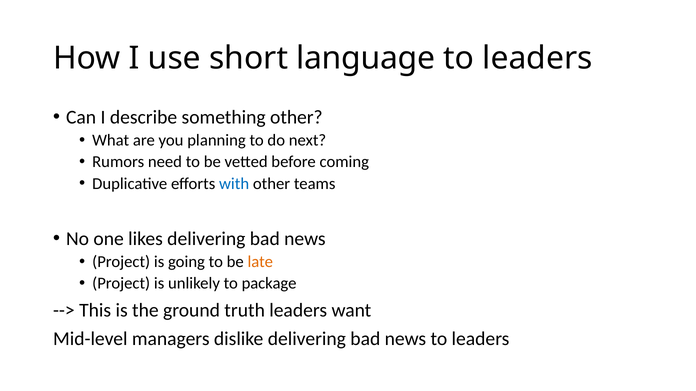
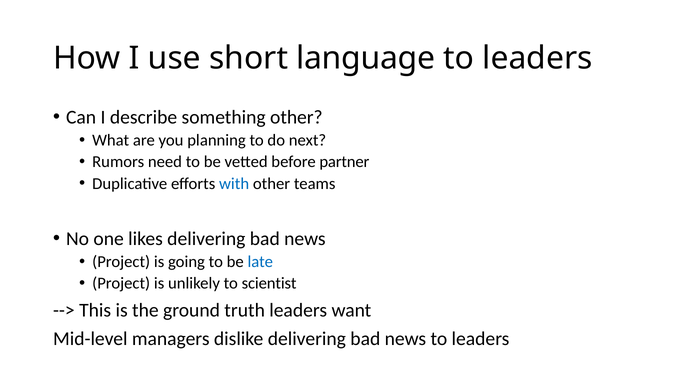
coming: coming -> partner
late colour: orange -> blue
package: package -> scientist
